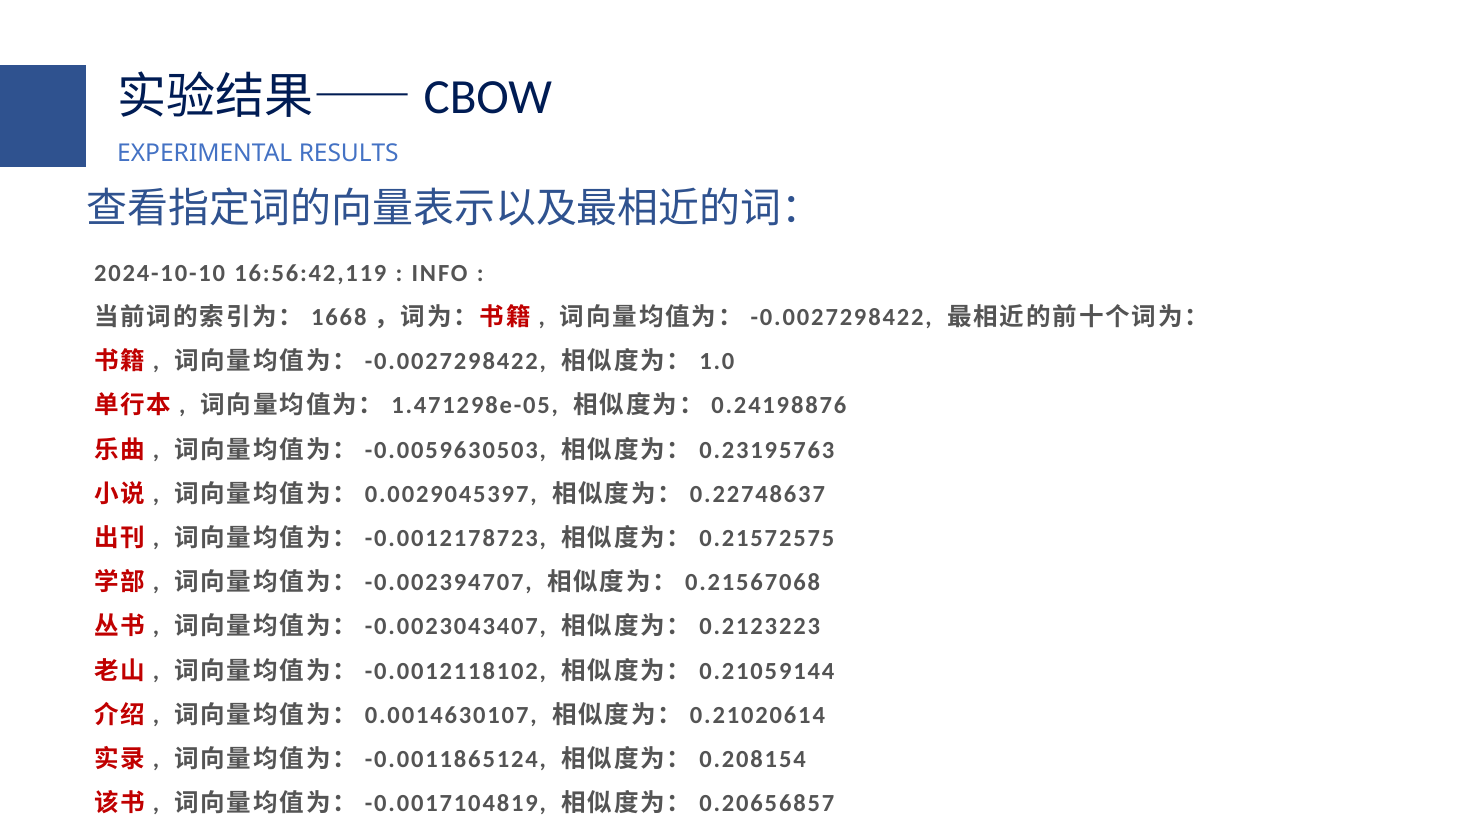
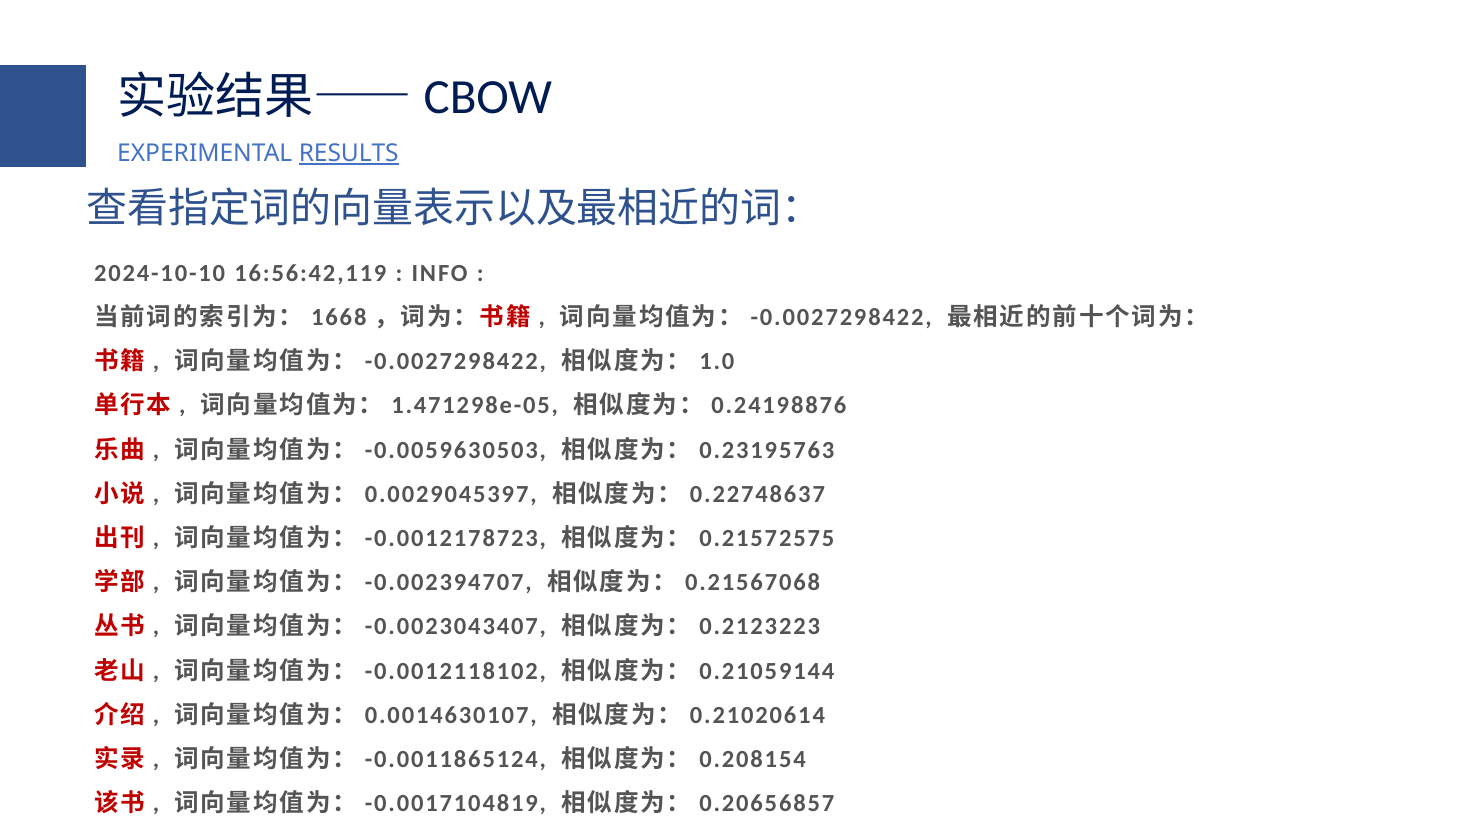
RESULTS underline: none -> present
